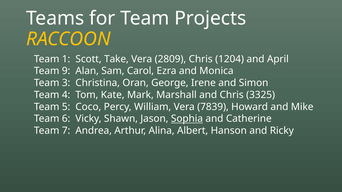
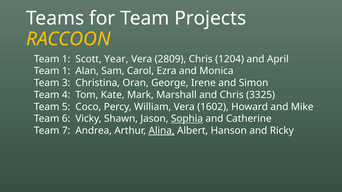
Take: Take -> Year
9 at (66, 71): 9 -> 1
7839: 7839 -> 1602
Alina underline: none -> present
